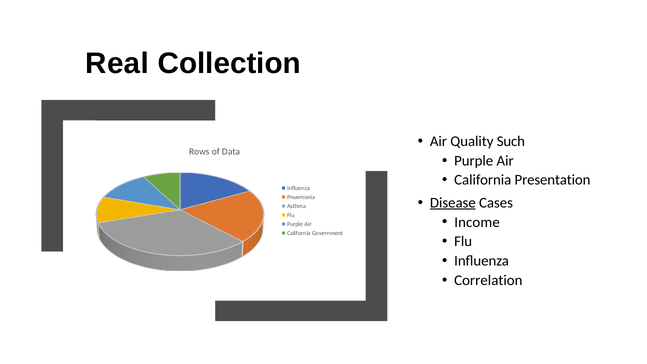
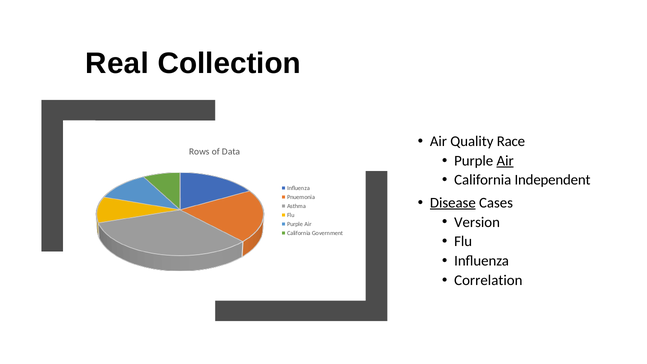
Such: Such -> Race
Air at (505, 161) underline: none -> present
Presentation: Presentation -> Independent
Income: Income -> Version
